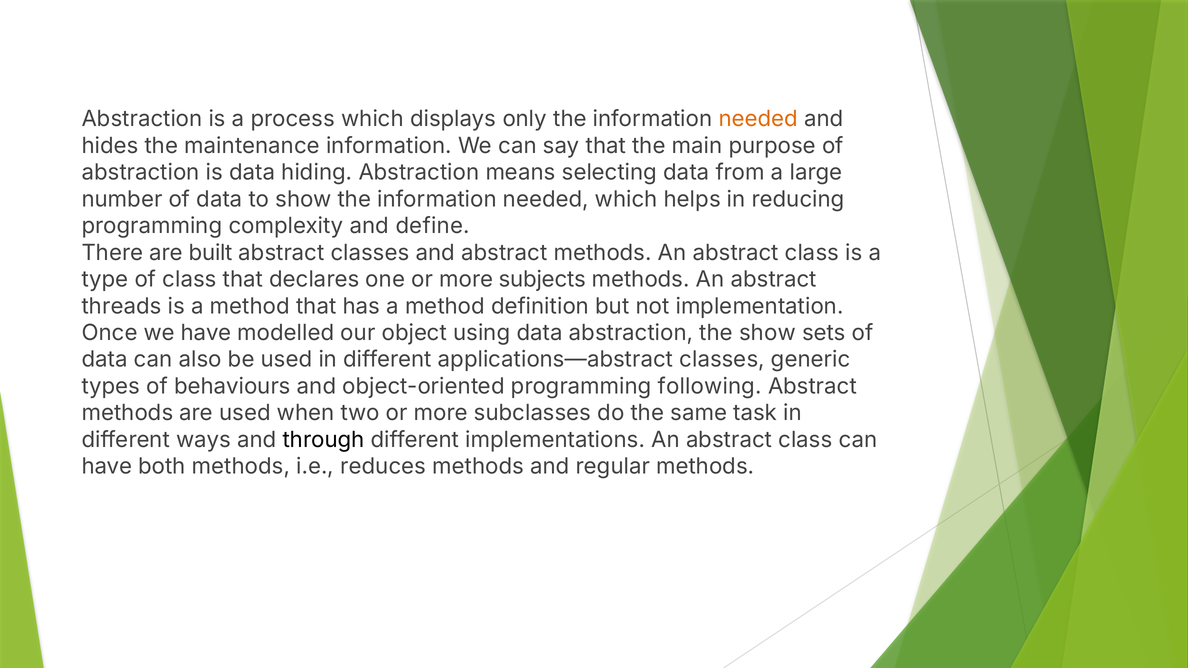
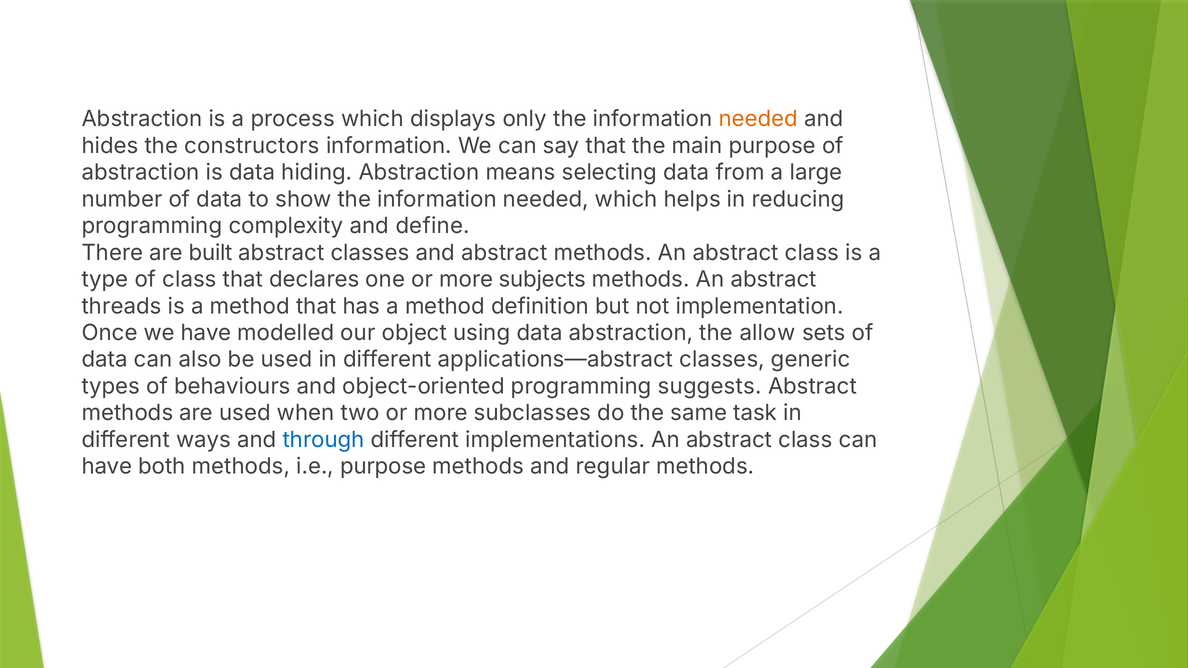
maintenance: maintenance -> constructors
the show: show -> allow
following: following -> suggests
through colour: black -> blue
i.e reduces: reduces -> purpose
